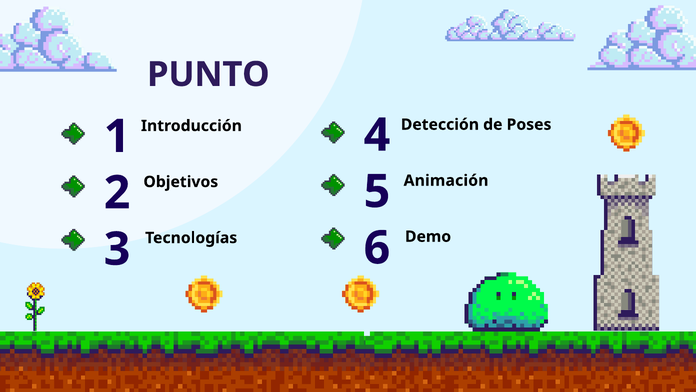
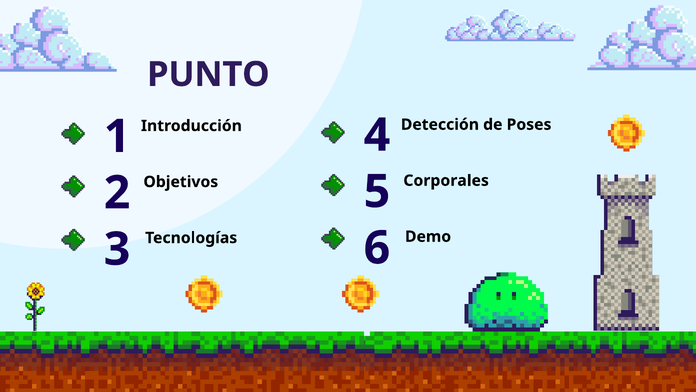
Animación: Animación -> Corporales
